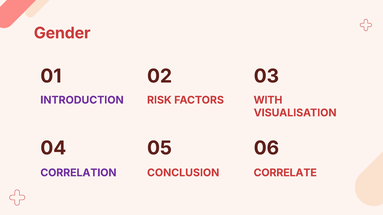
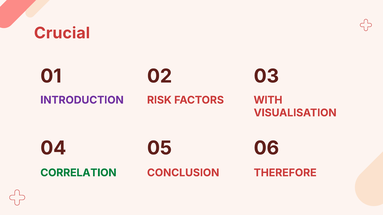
Gender: Gender -> Crucial
CORRELATION colour: purple -> green
CORRELATE: CORRELATE -> THEREFORE
